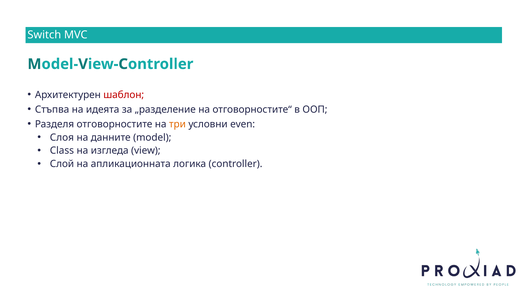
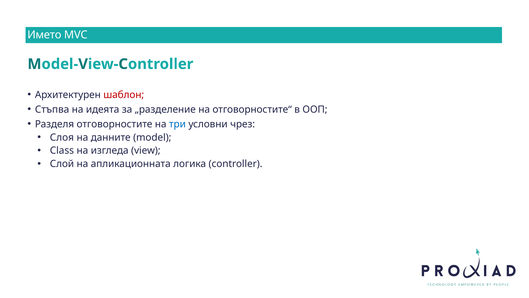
Switch: Switch -> Името
три colour: orange -> blue
even: even -> чрез
